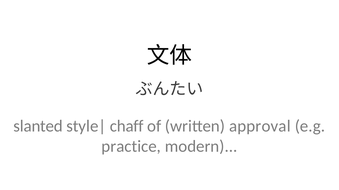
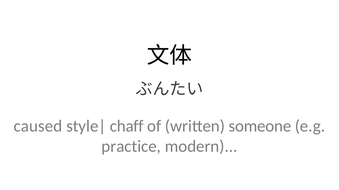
slanted: slanted -> caused
approval: approval -> someone
